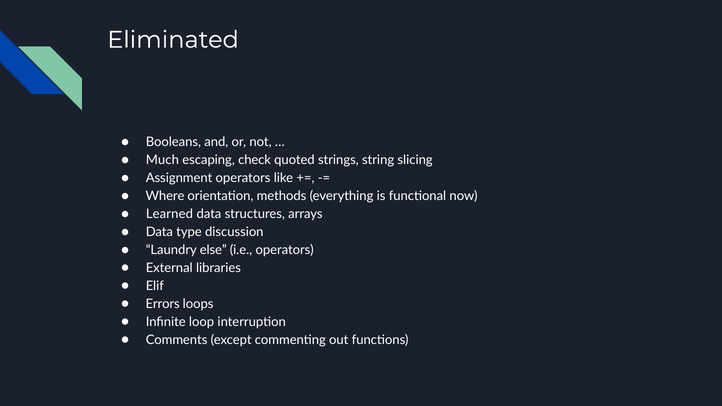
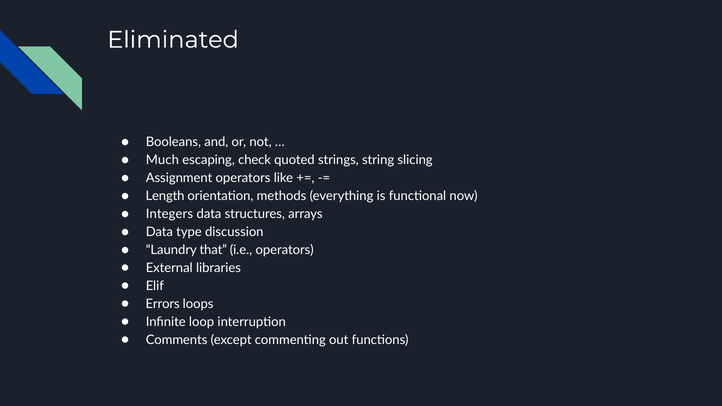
Where: Where -> Length
Learned: Learned -> Integers
else: else -> that
